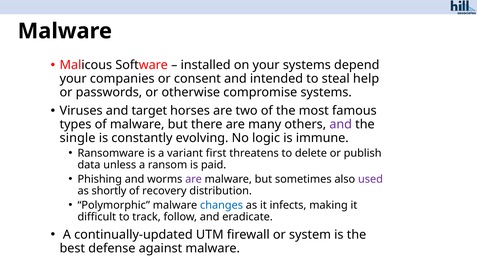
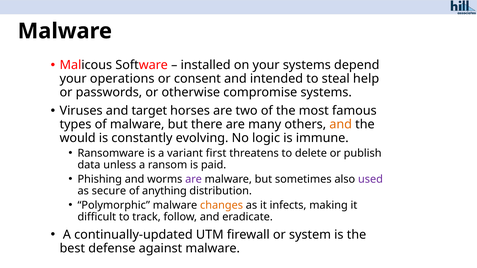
companies: companies -> operations
and at (341, 124) colour: purple -> orange
single: single -> would
shortly: shortly -> secure
recovery: recovery -> anything
changes colour: blue -> orange
